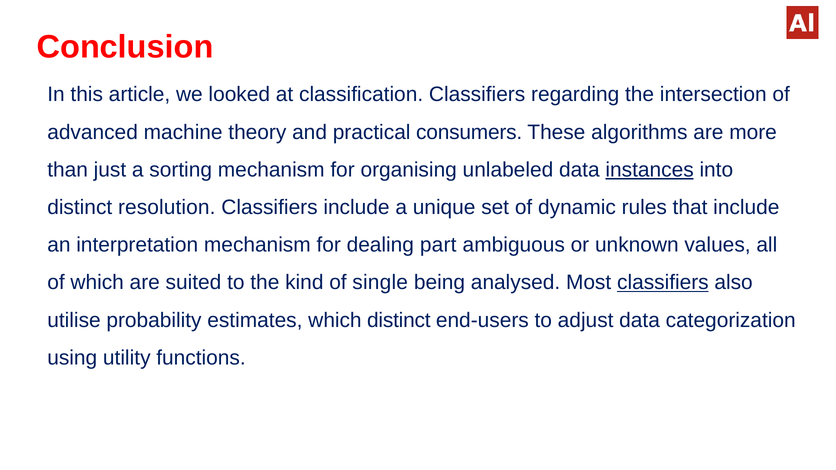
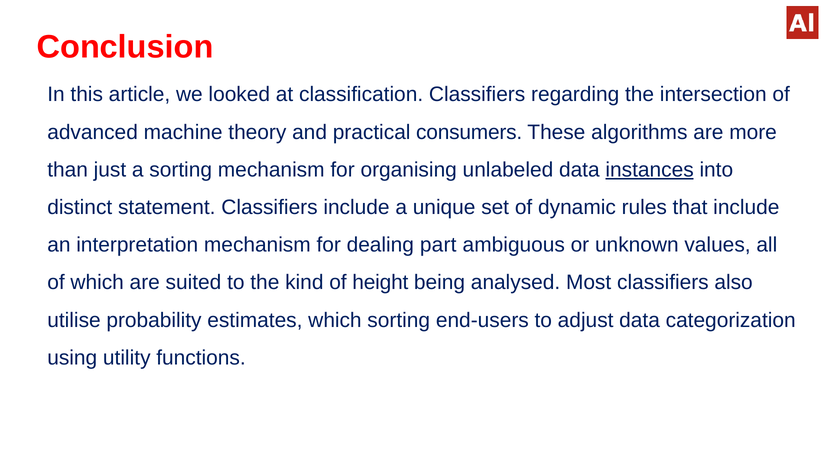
resolution: resolution -> statement
single: single -> height
classifiers at (663, 283) underline: present -> none
which distinct: distinct -> sorting
